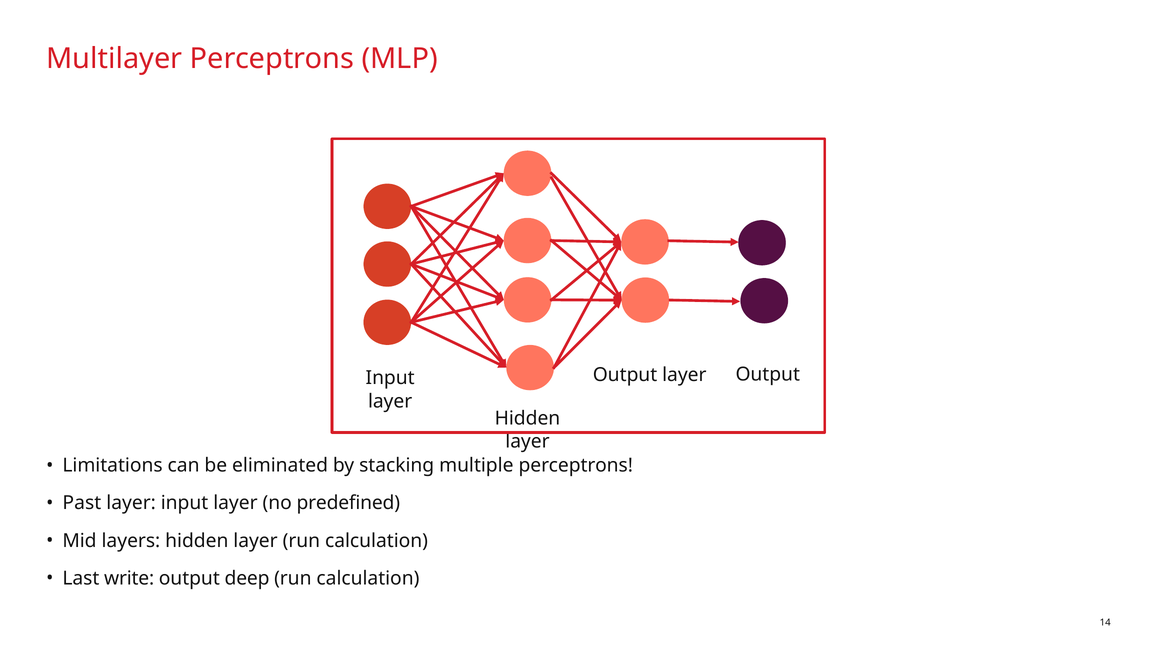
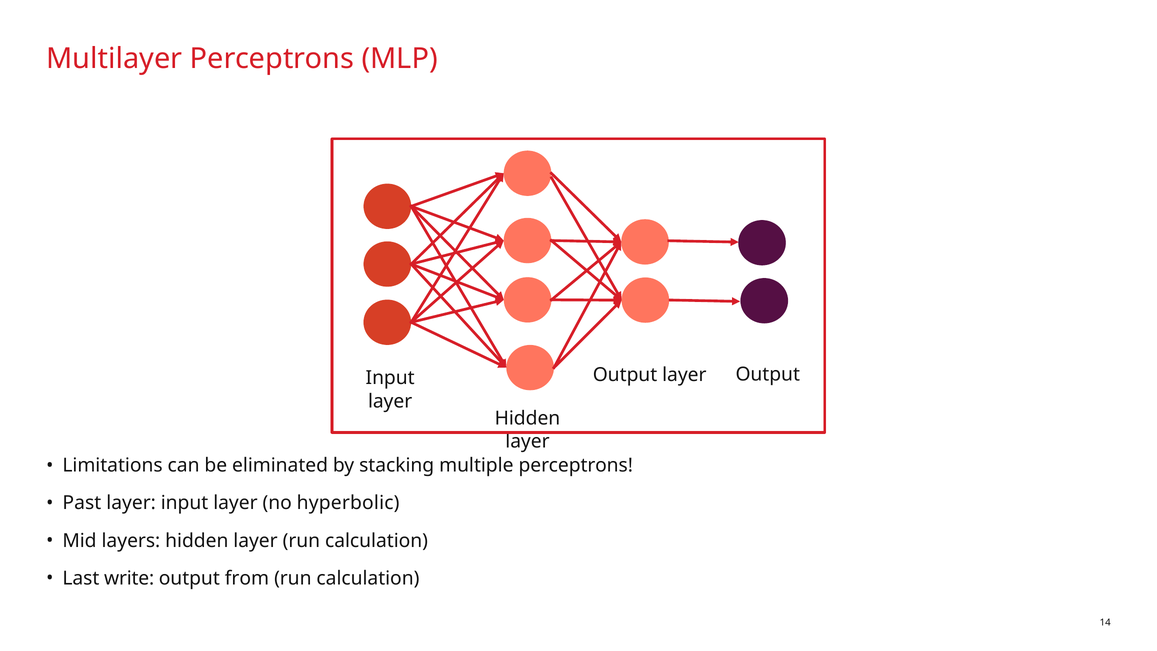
predefined: predefined -> hyperbolic
deep: deep -> from
